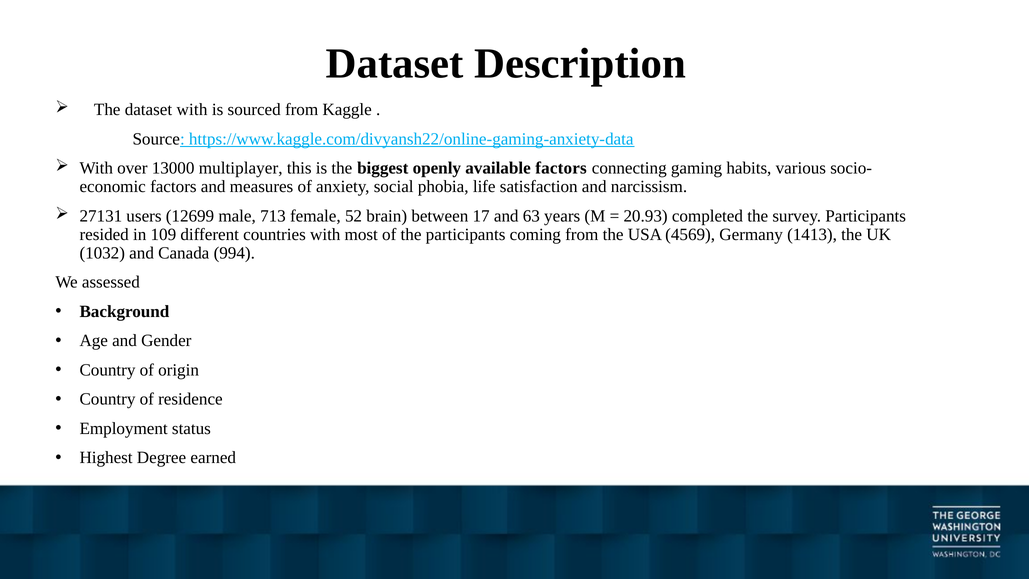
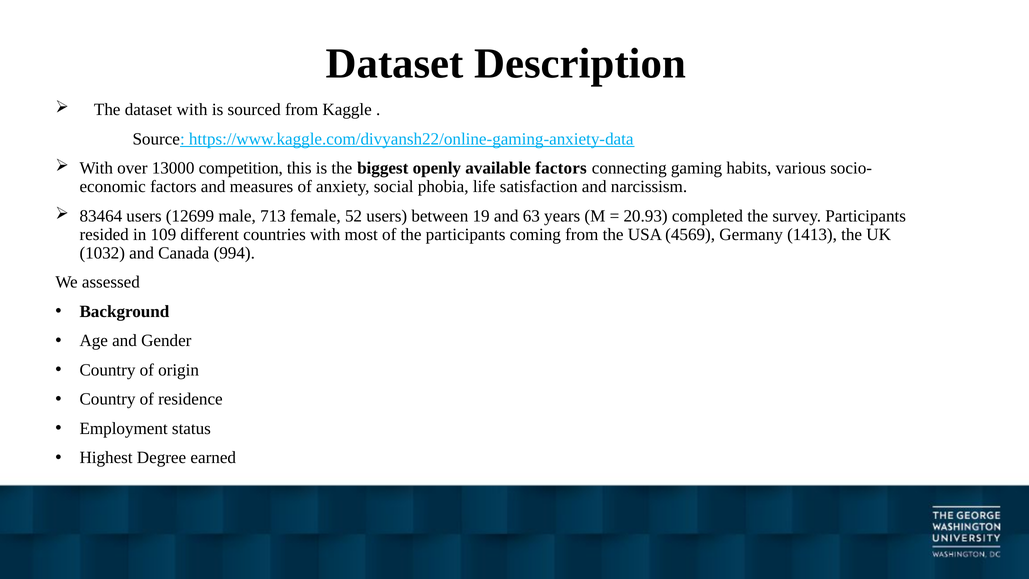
multiplayer: multiplayer -> competition
27131: 27131 -> 83464
52 brain: brain -> users
17: 17 -> 19
